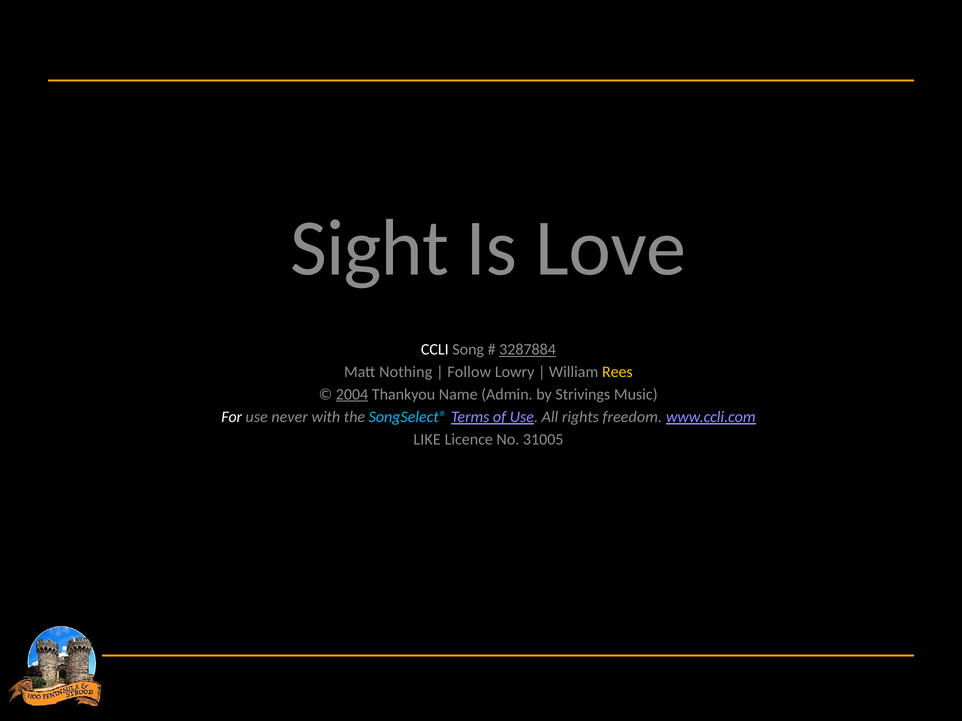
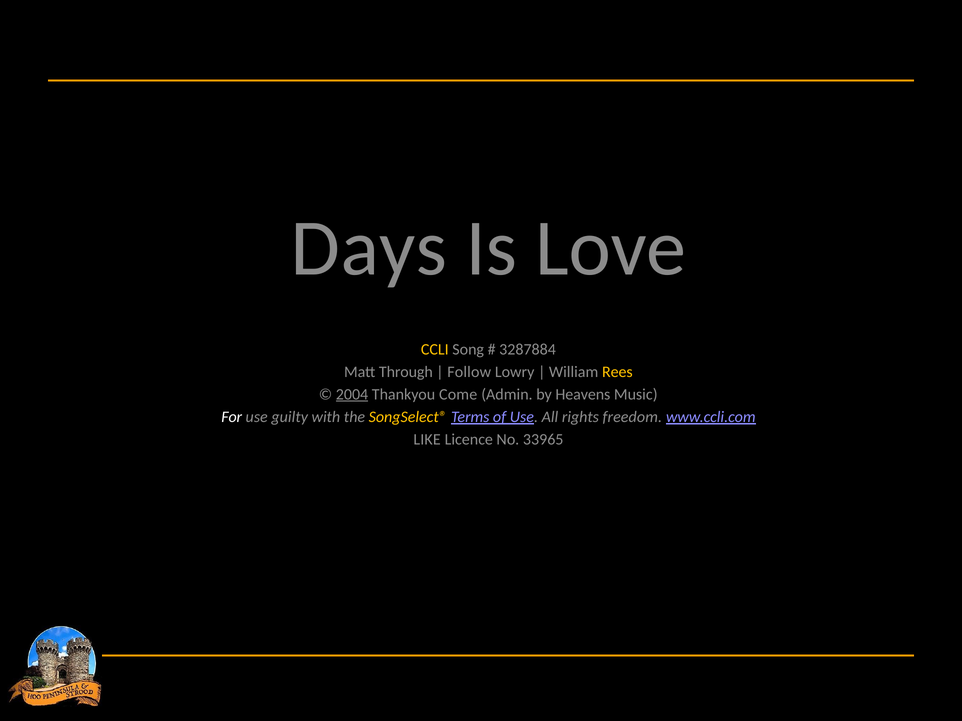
Sight: Sight -> Days
CCLI colour: white -> yellow
3287884 underline: present -> none
Nothing: Nothing -> Through
Name: Name -> Come
Strivings: Strivings -> Heavens
never: never -> guilty
SongSelect® colour: light blue -> yellow
31005: 31005 -> 33965
